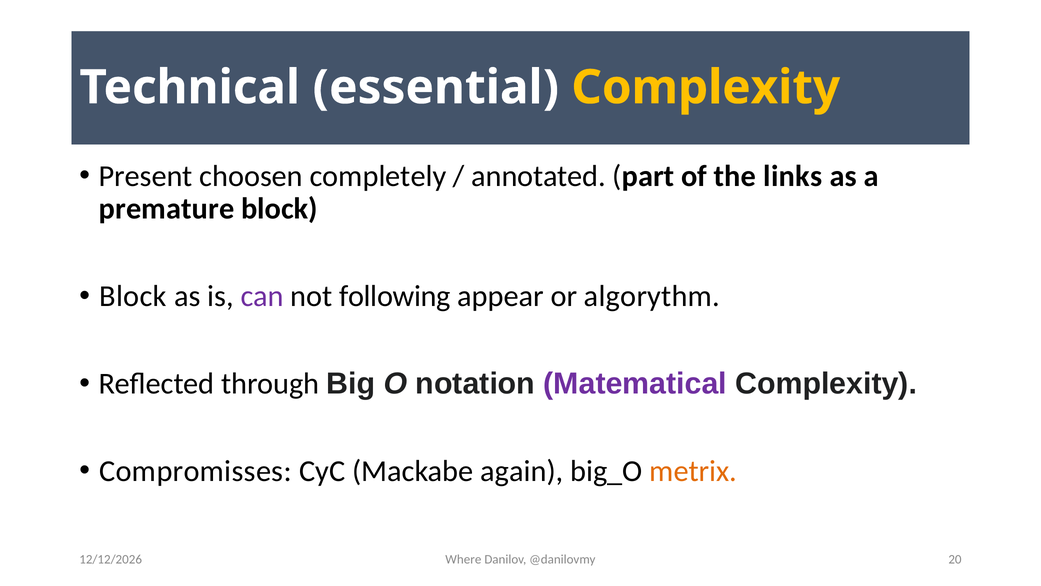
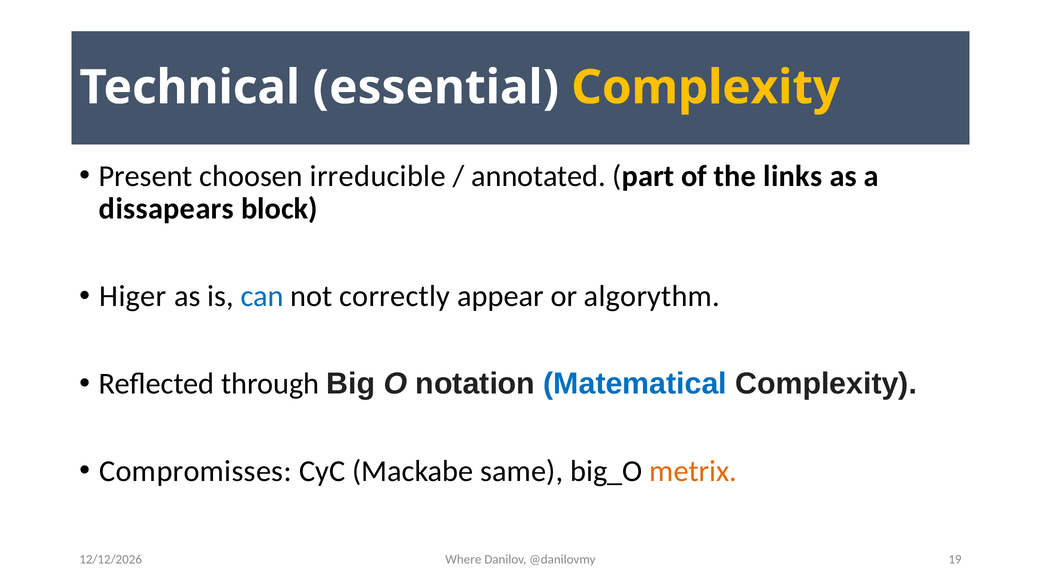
completely: completely -> irreducible
premature: premature -> dissapears
Block at (133, 296): Block -> Higer
can colour: purple -> blue
following: following -> correctly
Matematical colour: purple -> blue
again: again -> same
20: 20 -> 19
